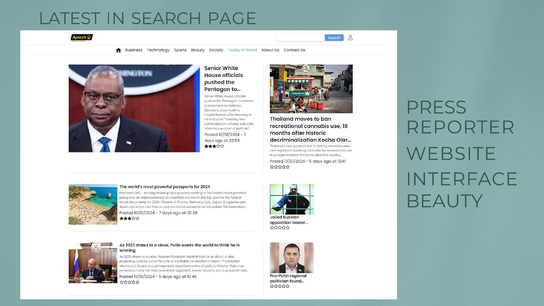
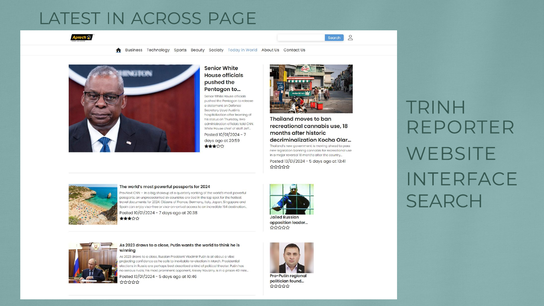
SEARCH: SEARCH -> ACROSS
PRESS: PRESS -> TRINH
BEAUTY: BEAUTY -> SEARCH
